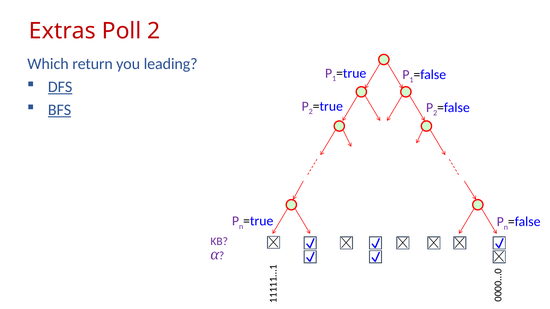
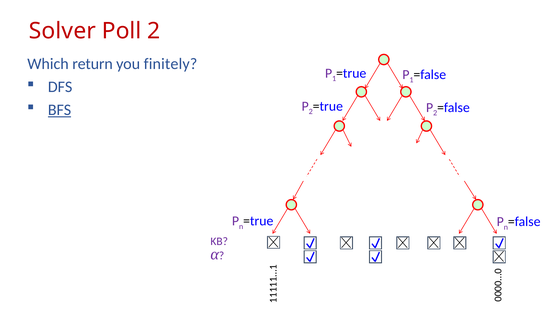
Extras: Extras -> Solver
leading: leading -> finitely
DFS underline: present -> none
